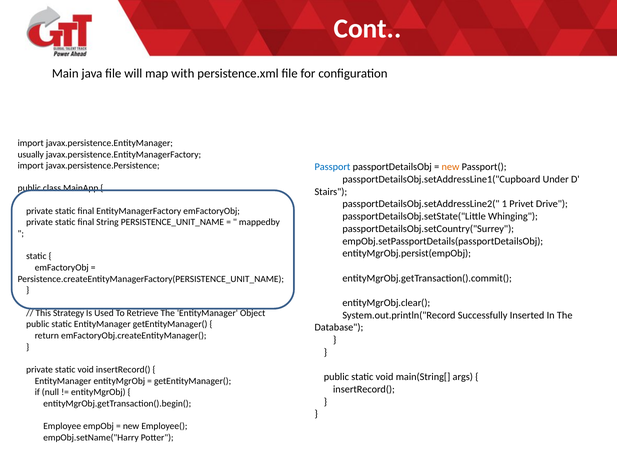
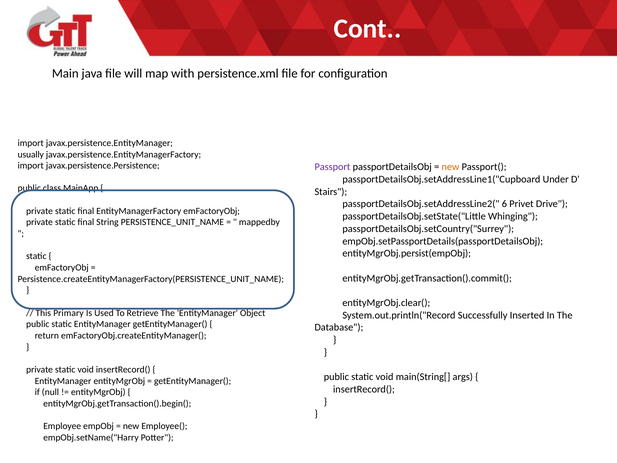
Passport colour: blue -> purple
1: 1 -> 6
Strategy: Strategy -> Primary
